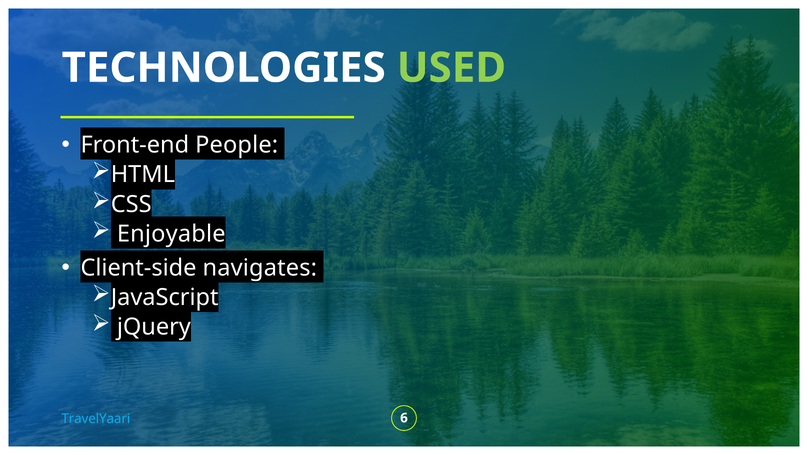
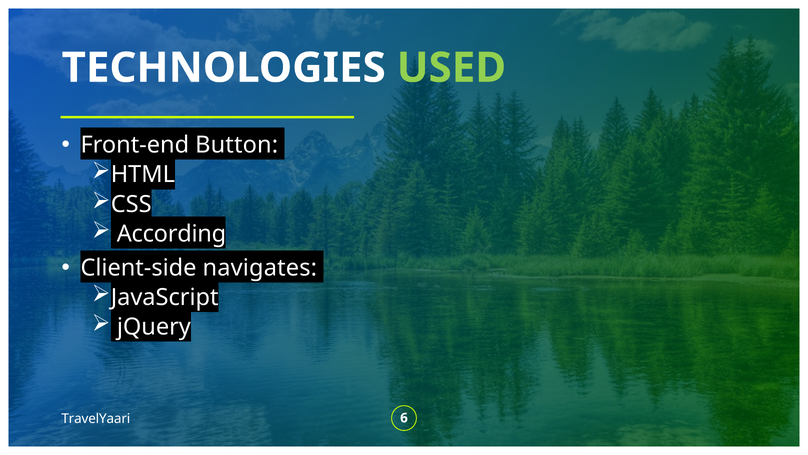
People: People -> Button
Enjoyable: Enjoyable -> According
TravelYaari colour: light blue -> white
